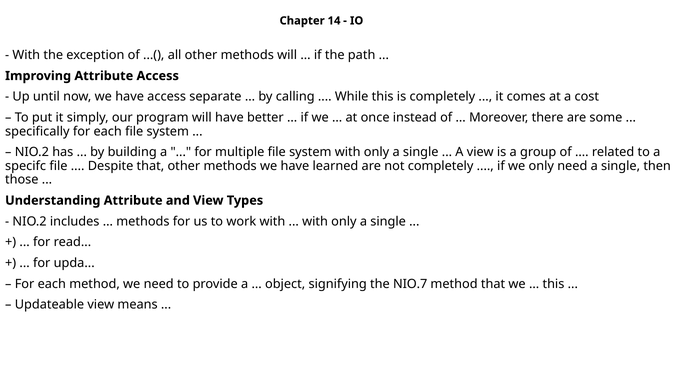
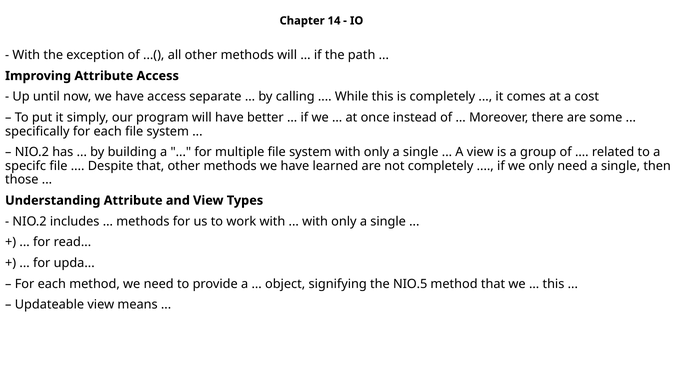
NIO.7: NIO.7 -> NIO.5
